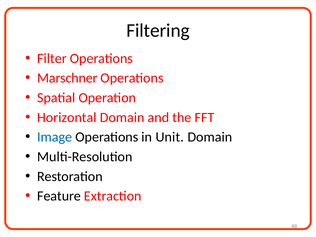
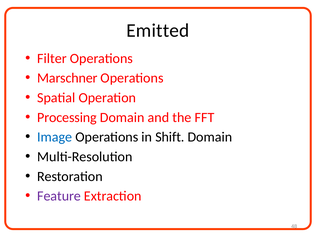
Filtering: Filtering -> Emitted
Horizontal: Horizontal -> Processing
Unit: Unit -> Shift
Feature colour: black -> purple
